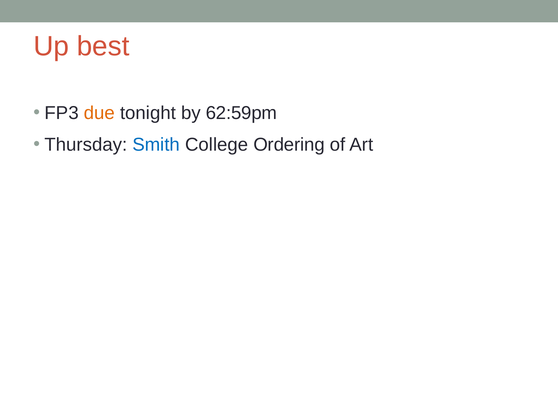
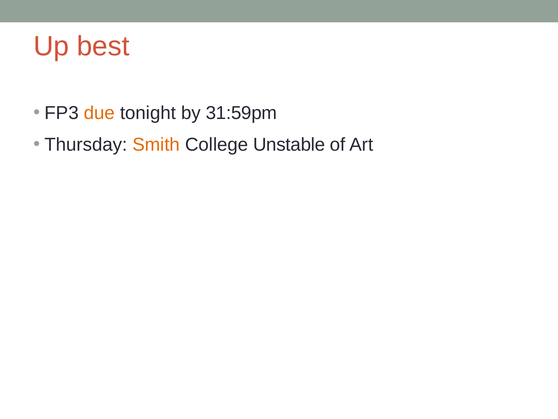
62:59pm: 62:59pm -> 31:59pm
Smith colour: blue -> orange
Ordering: Ordering -> Unstable
